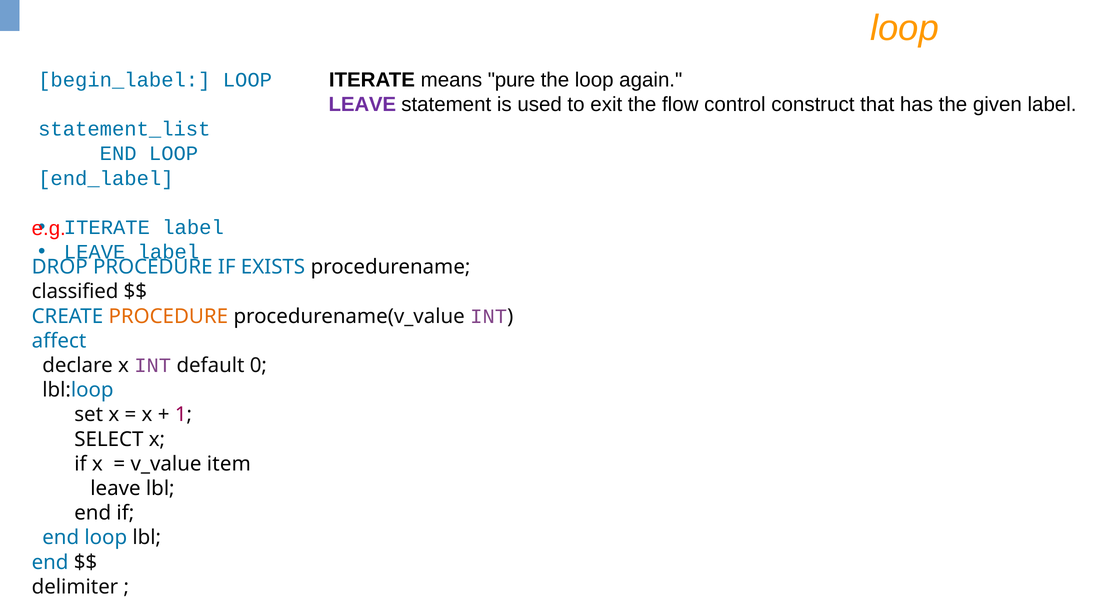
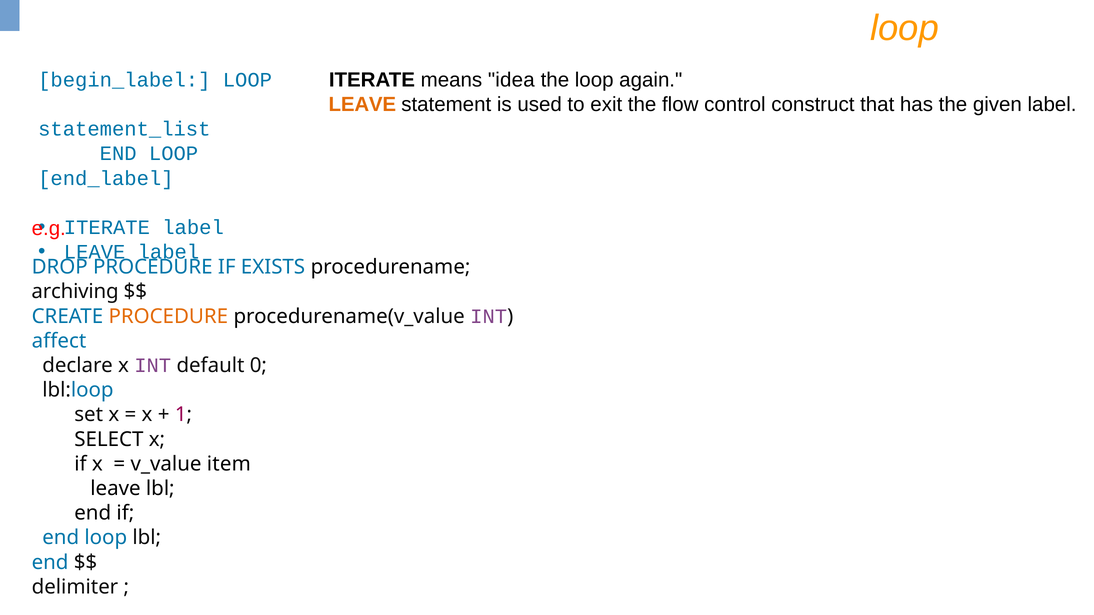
pure: pure -> idea
LEAVE at (362, 105) colour: purple -> orange
classified: classified -> archiving
